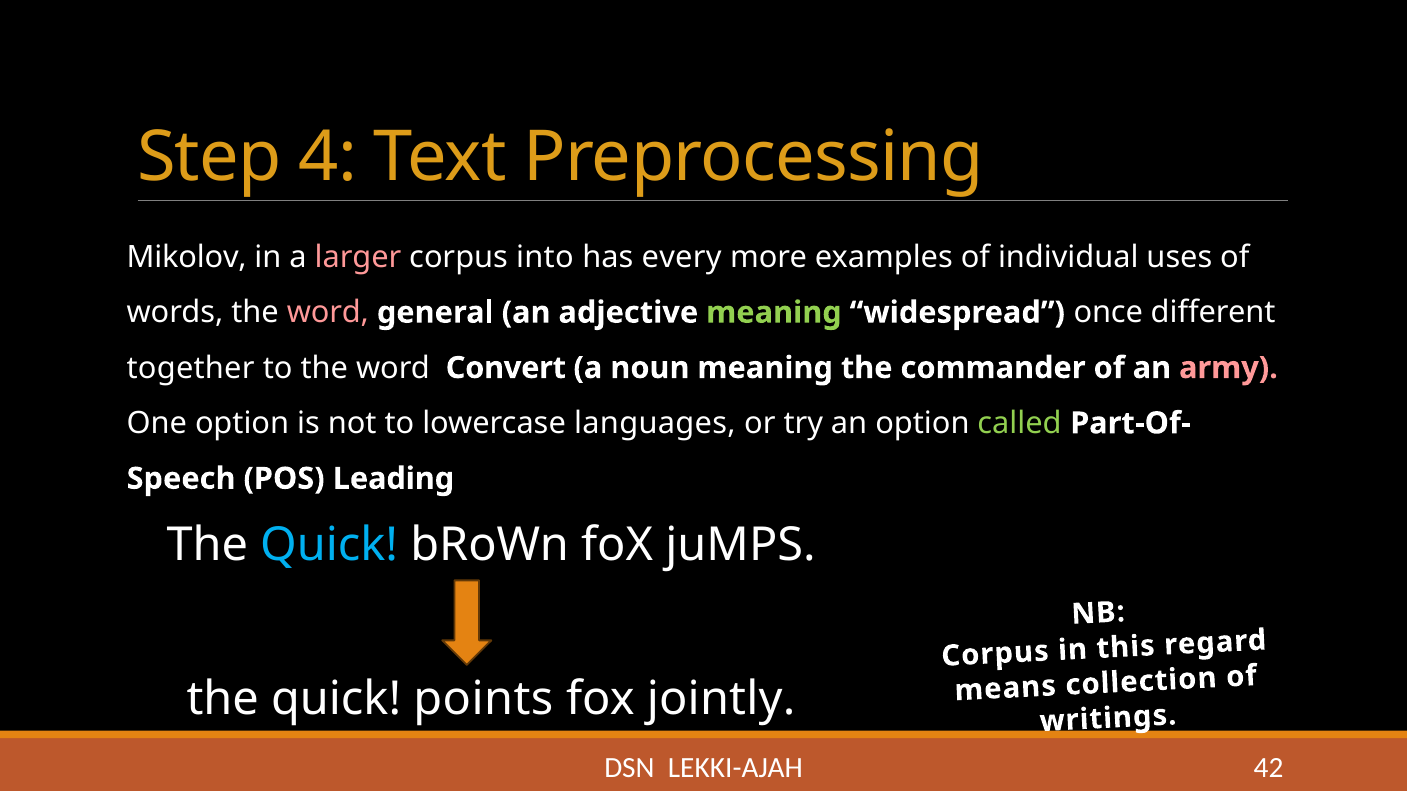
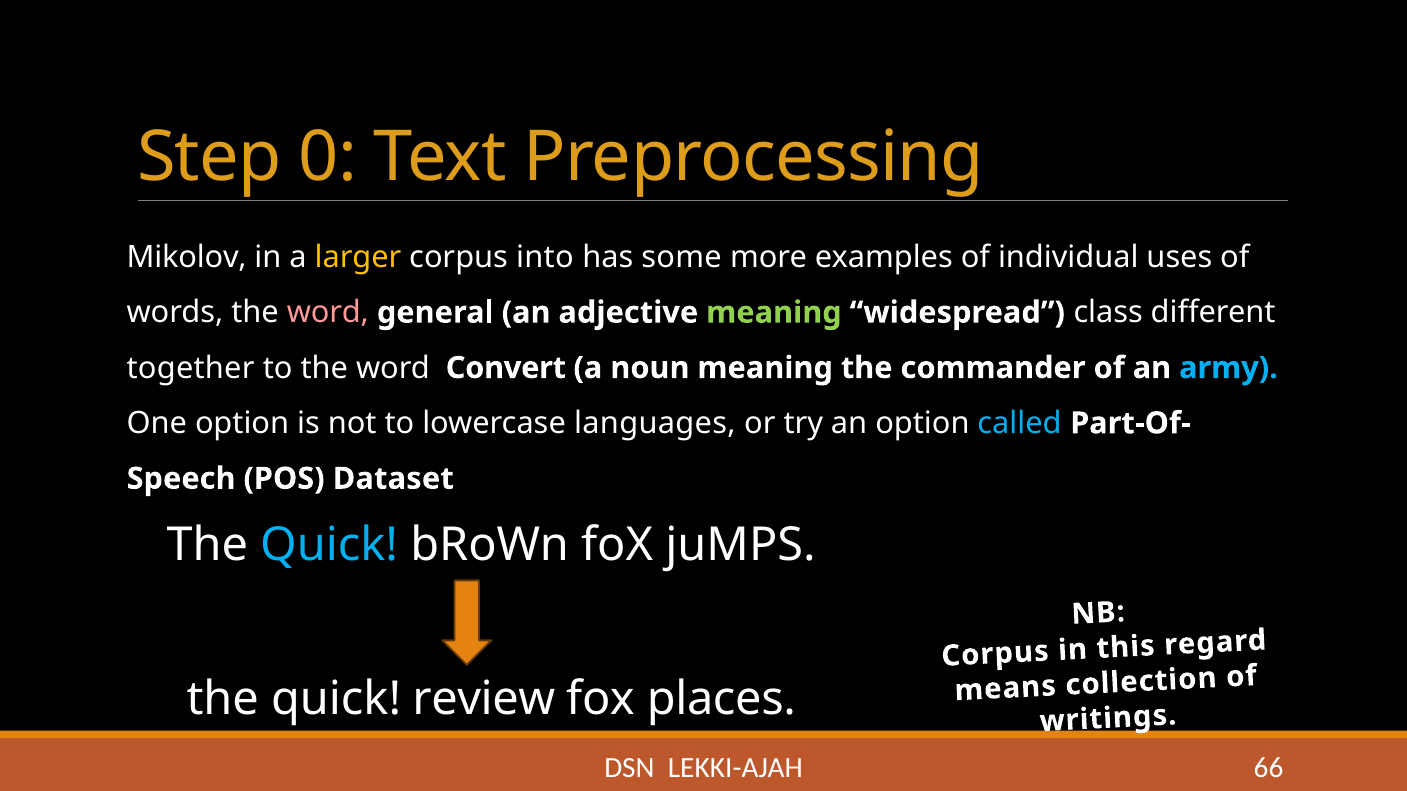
4: 4 -> 0
larger colour: pink -> yellow
every: every -> some
once: once -> class
army colour: pink -> light blue
called colour: light green -> light blue
Leading: Leading -> Dataset
points: points -> review
jointly: jointly -> places
42: 42 -> 66
